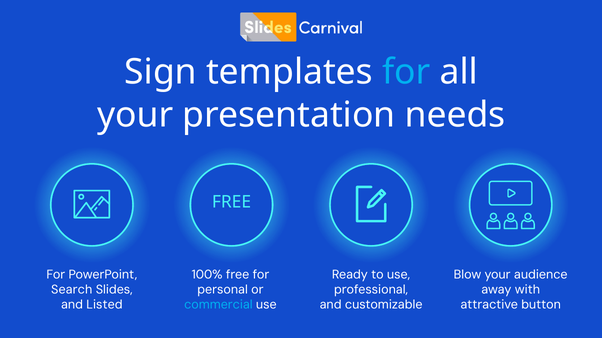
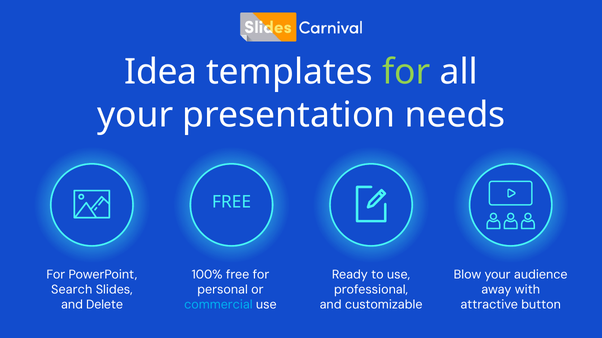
Sign: Sign -> Idea
for at (406, 72) colour: light blue -> light green
Listed: Listed -> Delete
